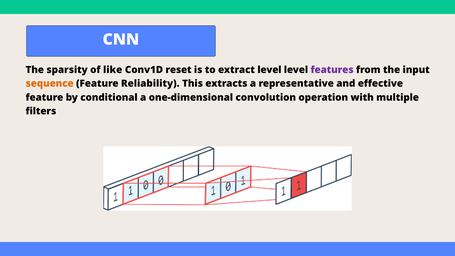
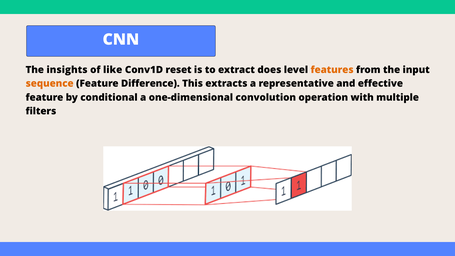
sparsity: sparsity -> insights
extract level: level -> does
features colour: purple -> orange
Reliability: Reliability -> Difference
